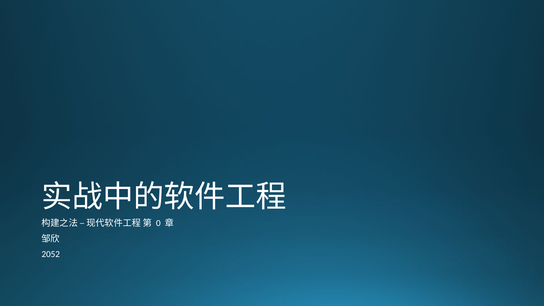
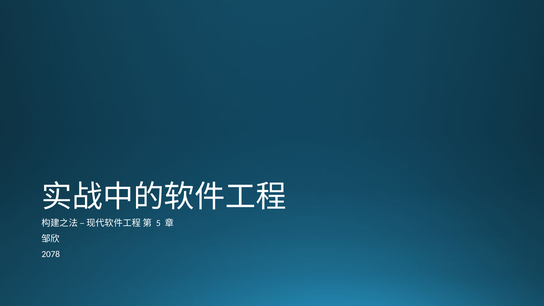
0: 0 -> 5
2052: 2052 -> 2078
